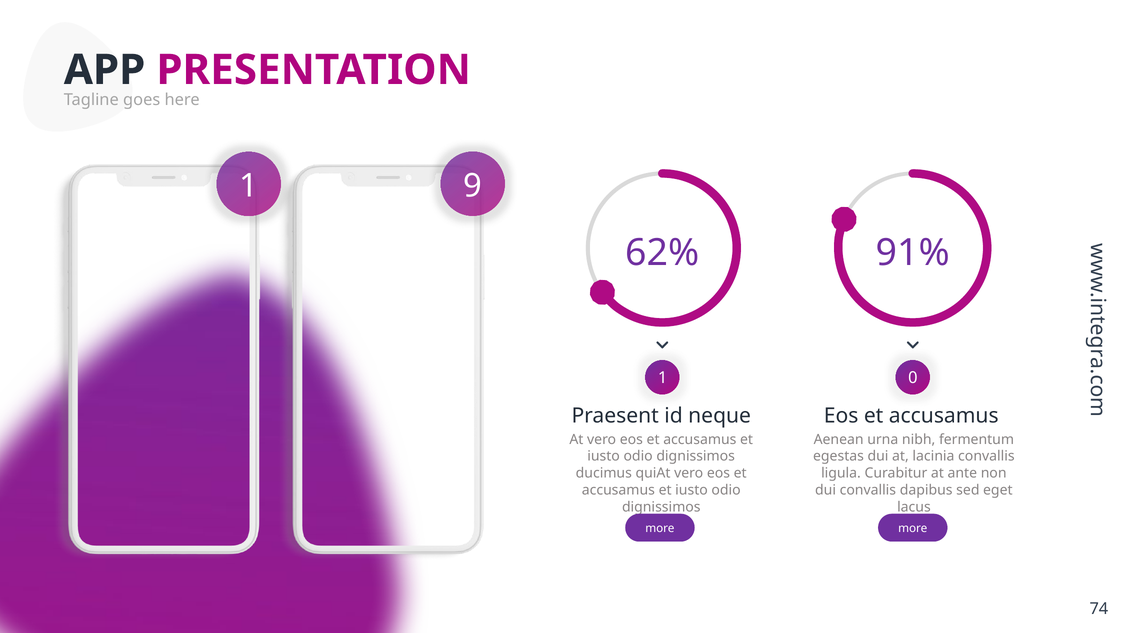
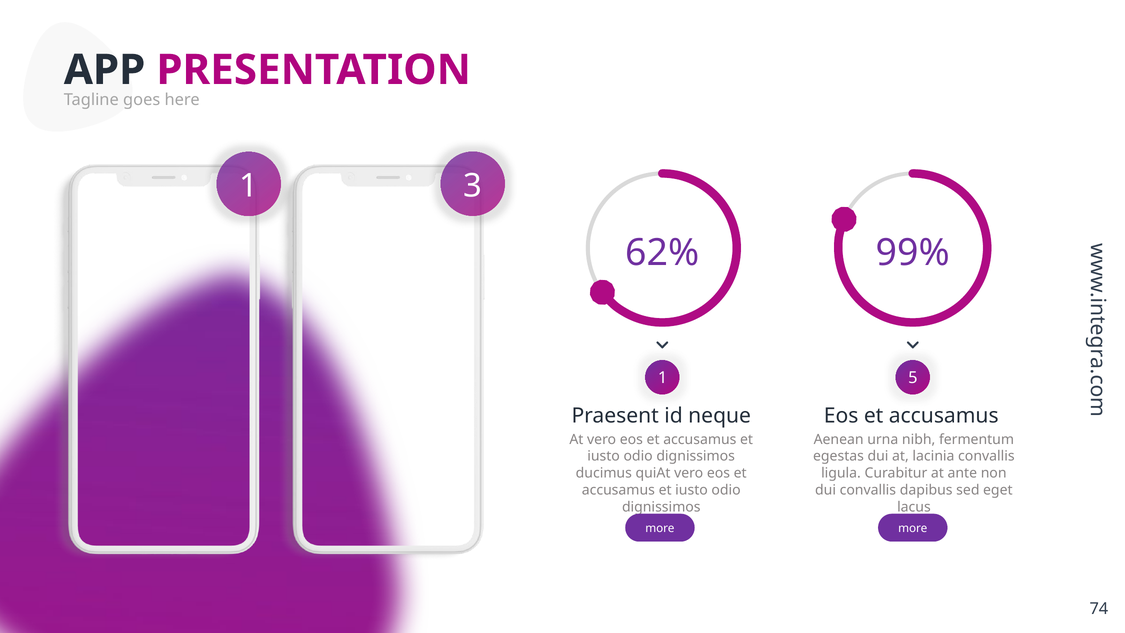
9: 9 -> 3
91%: 91% -> 99%
0: 0 -> 5
